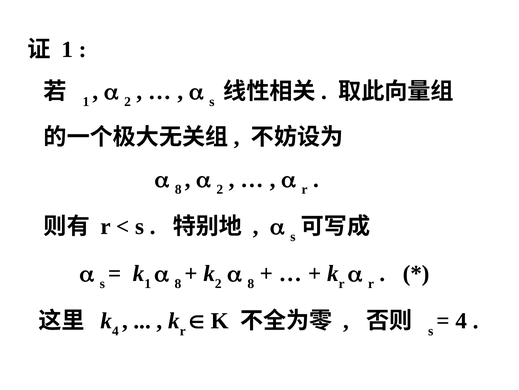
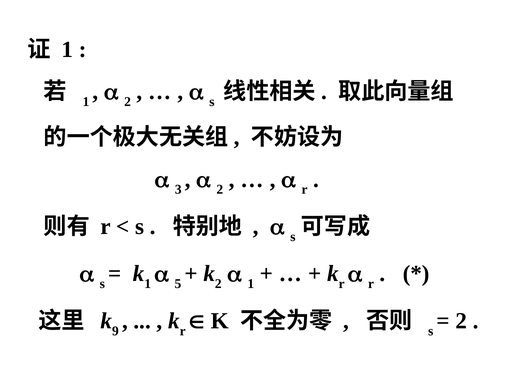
8 at (178, 189): 8 -> 3
8 at (178, 283): 8 -> 5
8 at (251, 283): 8 -> 1
k 4: 4 -> 9
4 at (461, 320): 4 -> 2
